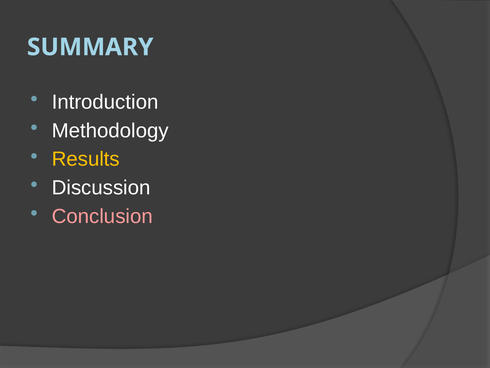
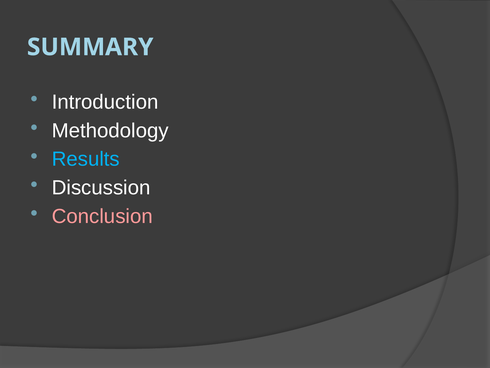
Results colour: yellow -> light blue
